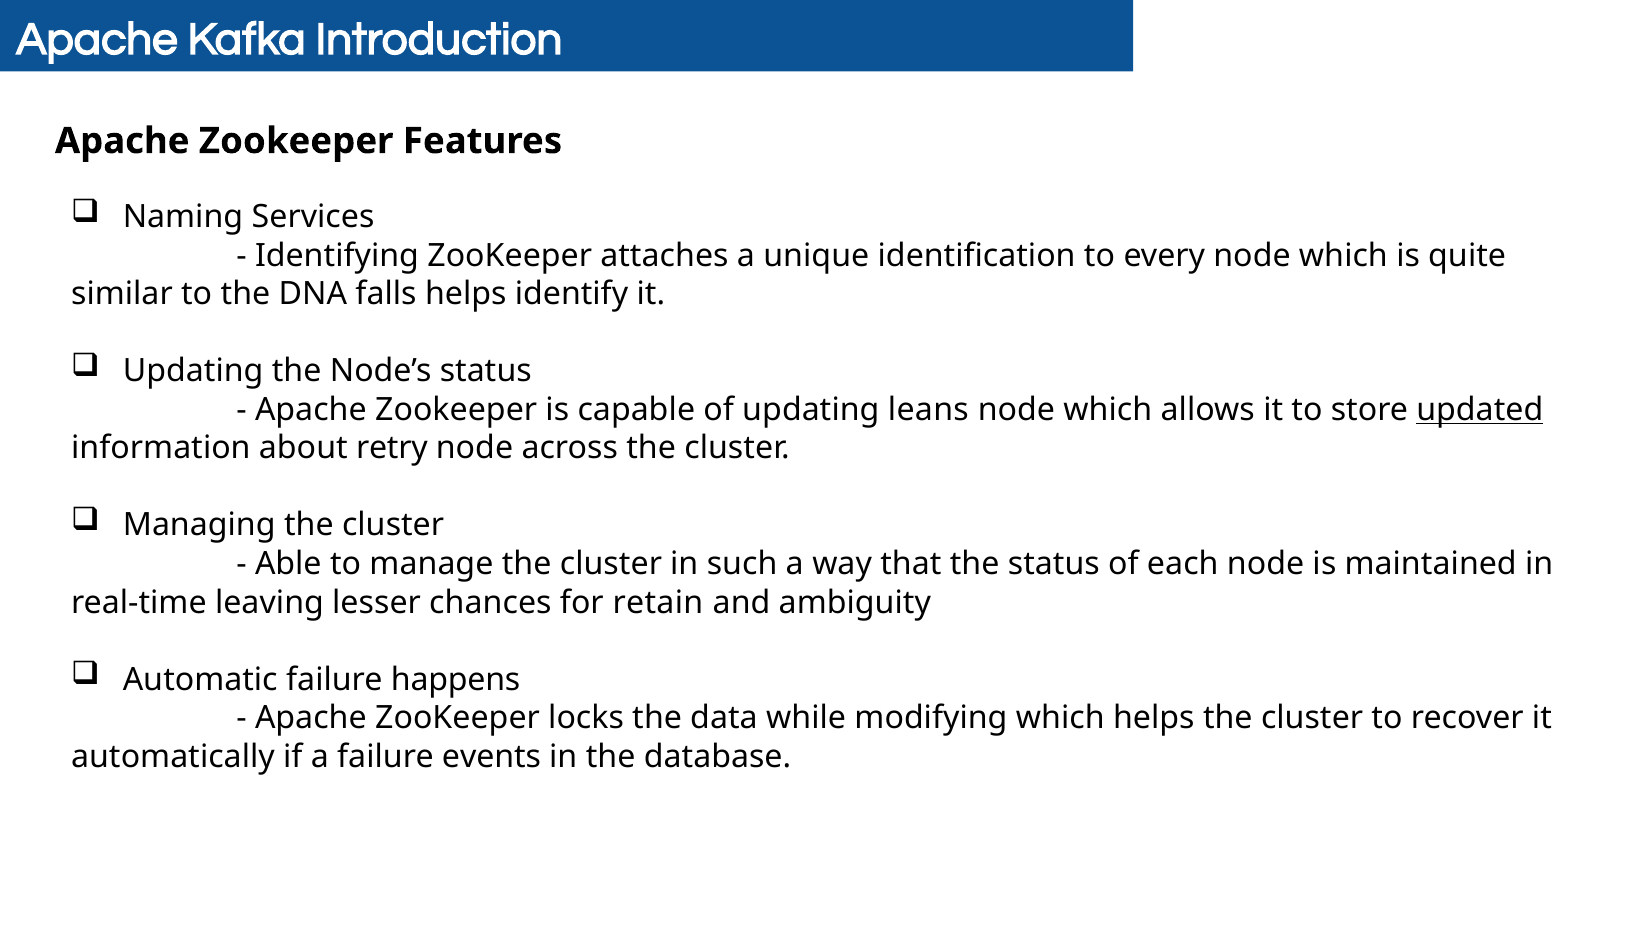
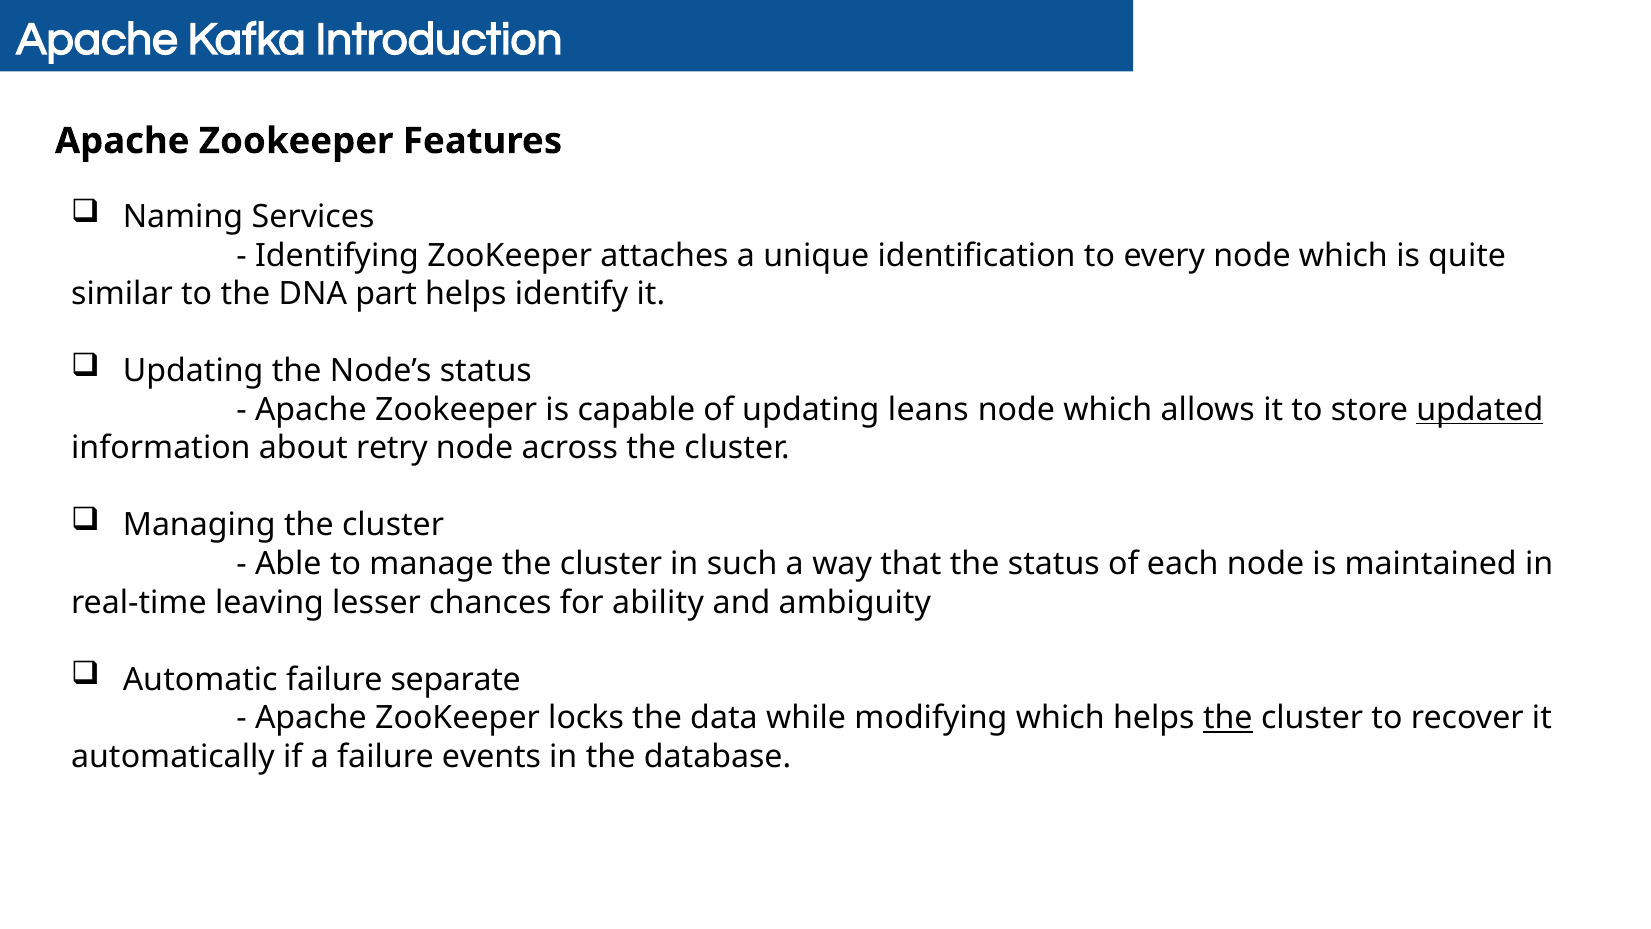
falls: falls -> part
retain: retain -> ability
happens: happens -> separate
the at (1228, 718) underline: none -> present
